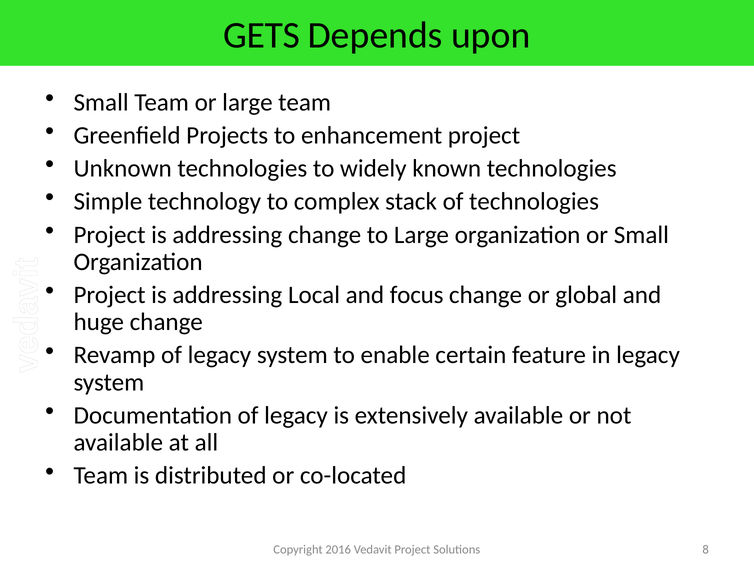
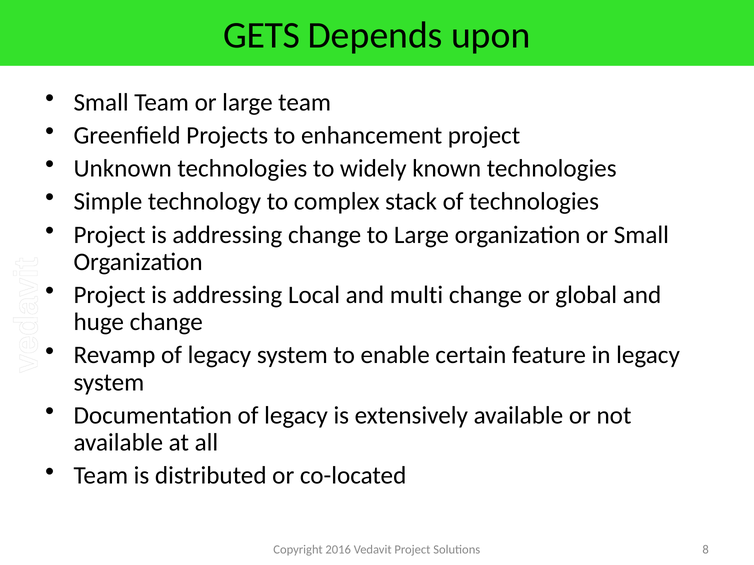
focus: focus -> multi
